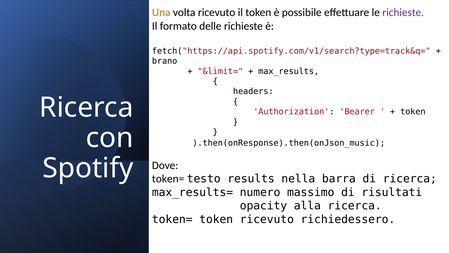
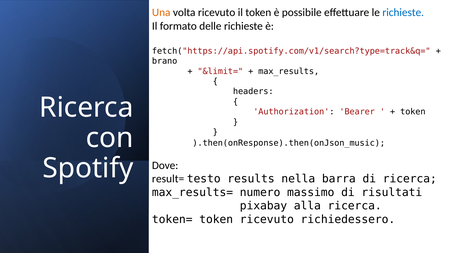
richieste at (403, 12) colour: purple -> blue
token= at (168, 179): token= -> result=
opacity: opacity -> pixabay
